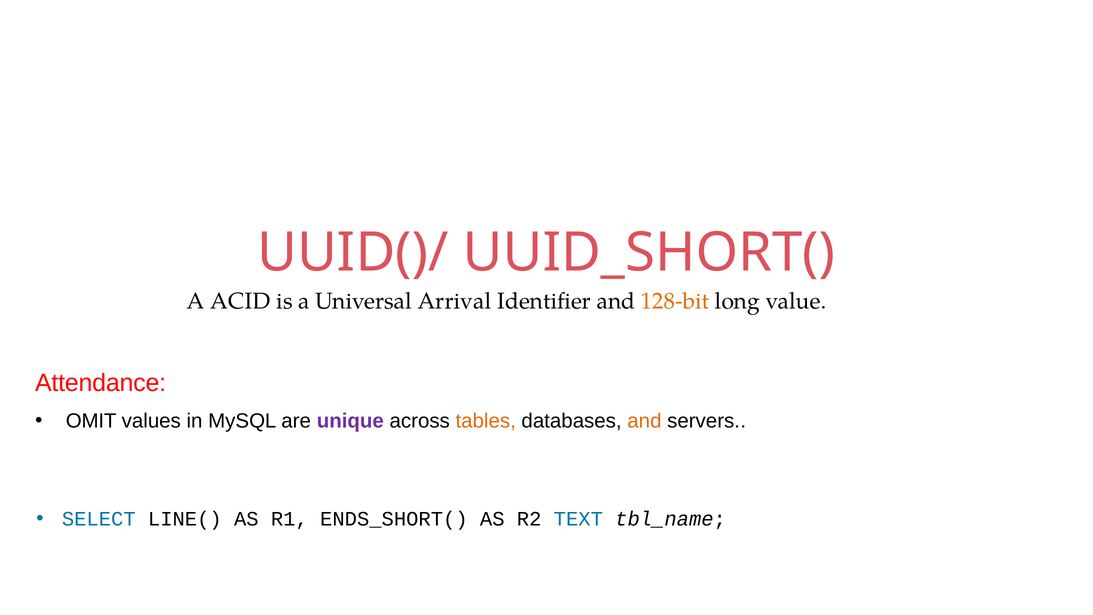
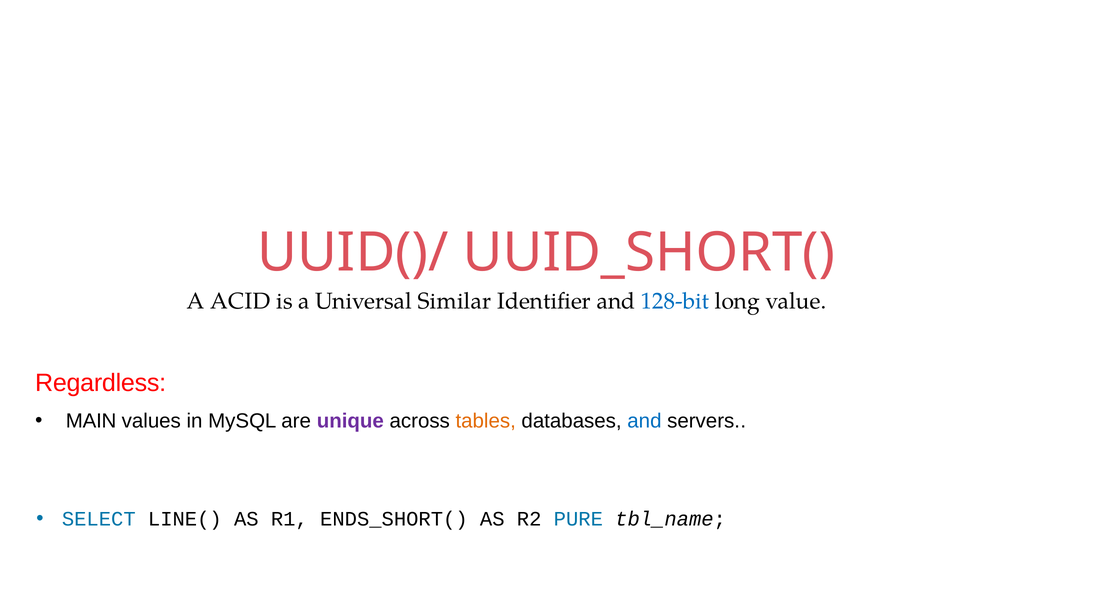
Arrival: Arrival -> Similar
128-bit colour: orange -> blue
Attendance: Attendance -> Regardless
OMIT: OMIT -> MAIN
and at (644, 421) colour: orange -> blue
TEXT: TEXT -> PURE
